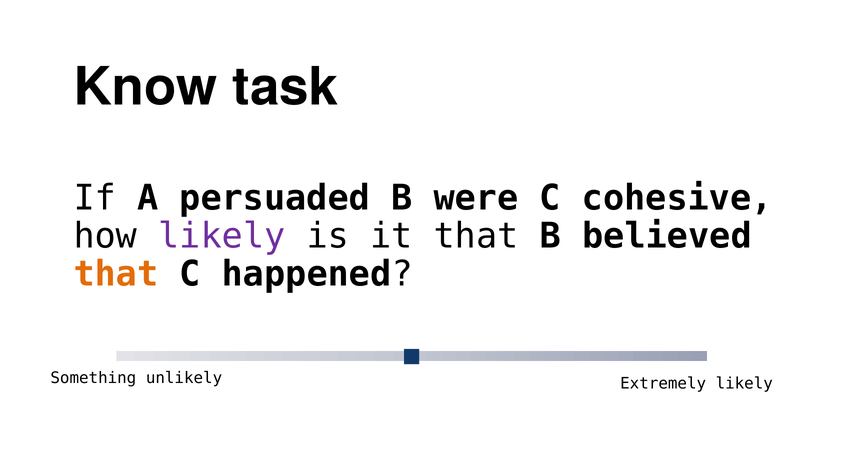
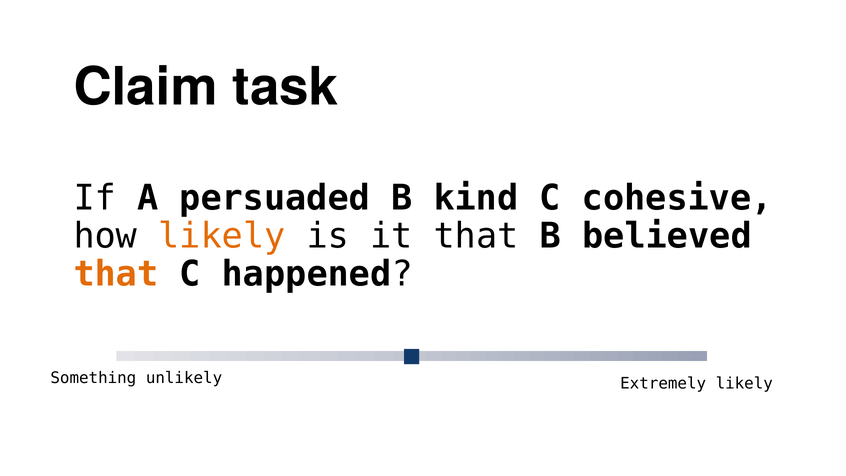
Know: Know -> Claim
were: were -> kind
likely at (222, 236) colour: purple -> orange
